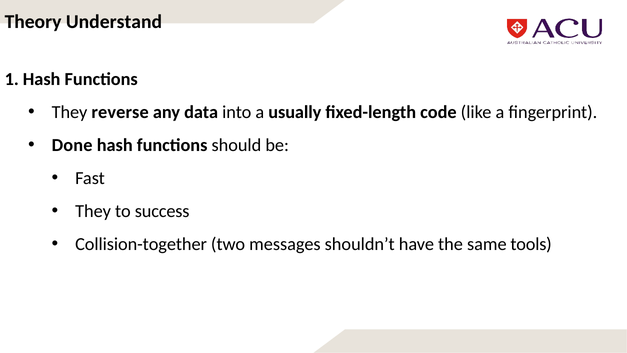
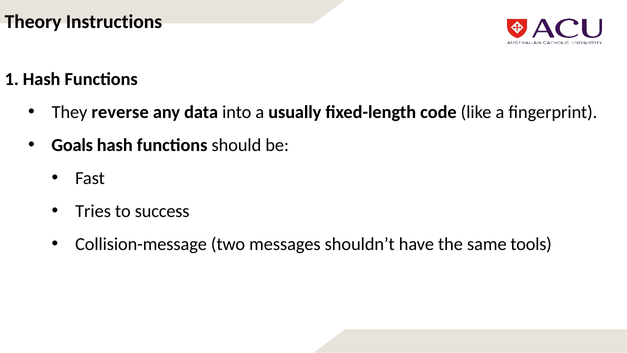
Understand: Understand -> Instructions
Done: Done -> Goals
They at (93, 211): They -> Tries
Collision-together: Collision-together -> Collision-message
